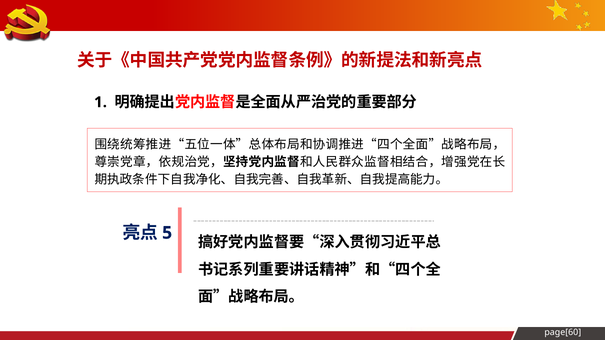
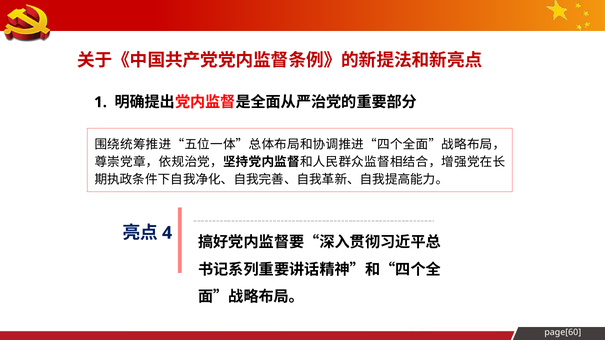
5: 5 -> 4
